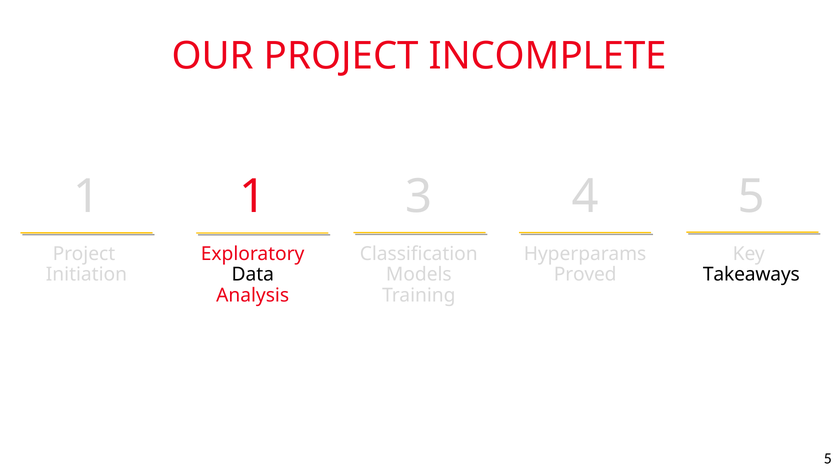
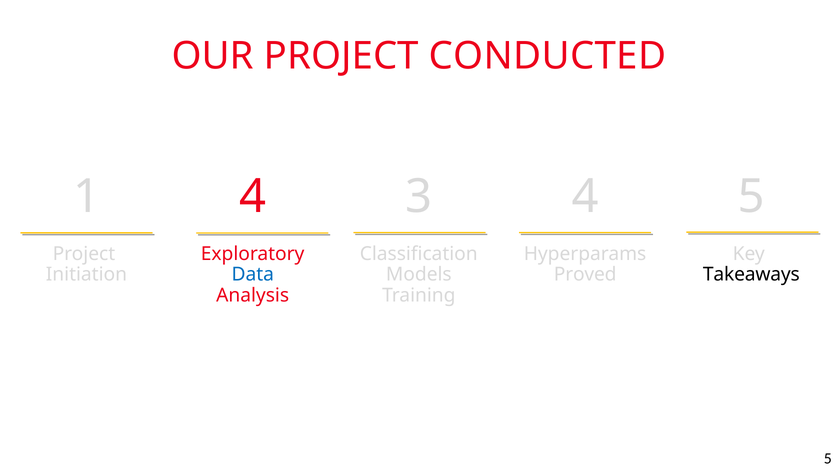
INCOMPLETE: INCOMPLETE -> CONDUCTED
1 1: 1 -> 4
Data colour: black -> blue
